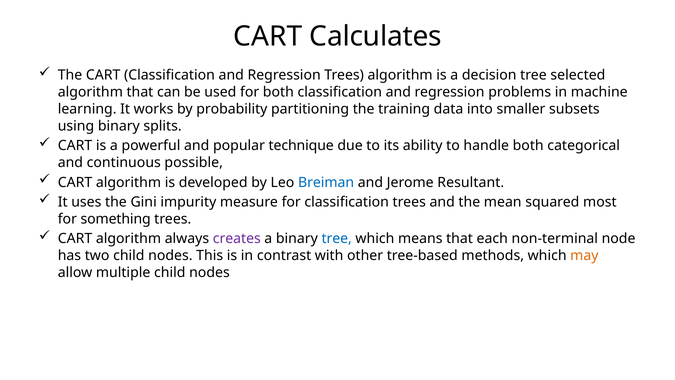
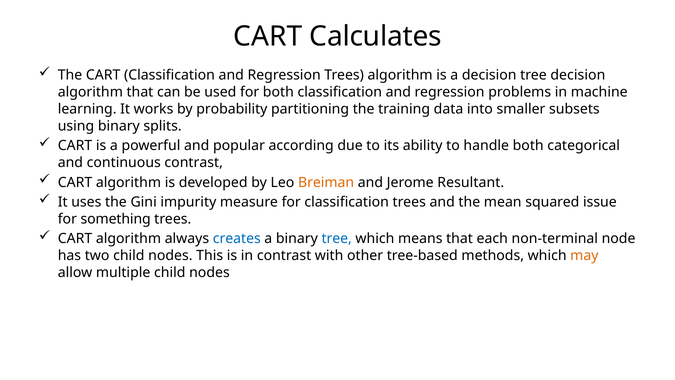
tree selected: selected -> decision
technique: technique -> according
continuous possible: possible -> contrast
Breiman colour: blue -> orange
most: most -> issue
creates colour: purple -> blue
